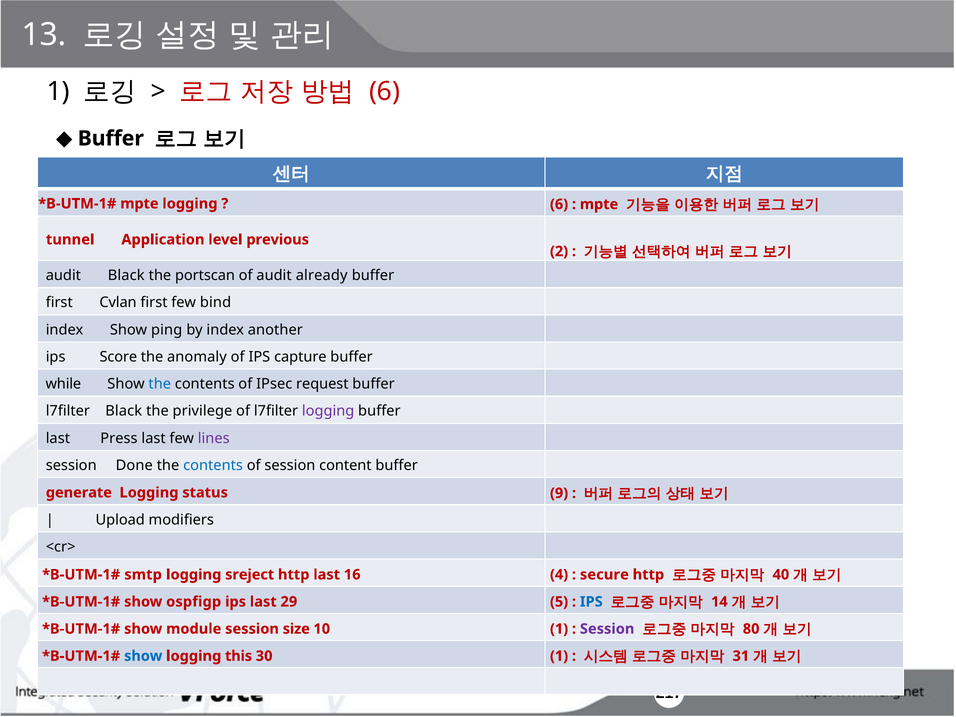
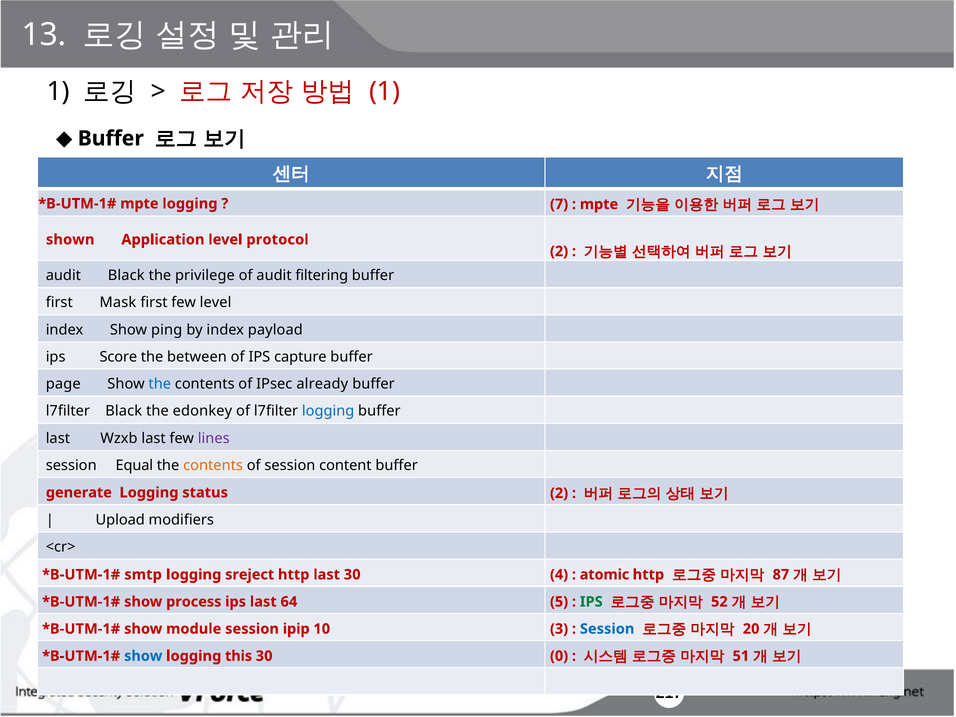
6 at (385, 91): 6 -> 1
6 at (559, 204): 6 -> 7
tunnel: tunnel -> shown
previous: previous -> protocol
portscan: portscan -> privilege
already: already -> filtering
Cvlan: Cvlan -> Mask
few bind: bind -> level
another: another -> payload
anomaly: anomaly -> between
while: while -> page
request: request -> already
privilege: privilege -> edonkey
logging at (328, 411) colour: purple -> blue
Press: Press -> Wzxb
Done: Done -> Equal
contents at (213, 465) colour: blue -> orange
status 9: 9 -> 2
last 16: 16 -> 30
secure: secure -> atomic
40: 40 -> 87
ospfigp: ospfigp -> process
29: 29 -> 64
IPS at (591, 602) colour: blue -> green
14: 14 -> 52
size: size -> ipip
10 1: 1 -> 3
Session at (607, 629) colour: purple -> blue
80: 80 -> 20
30 1: 1 -> 0
31: 31 -> 51
